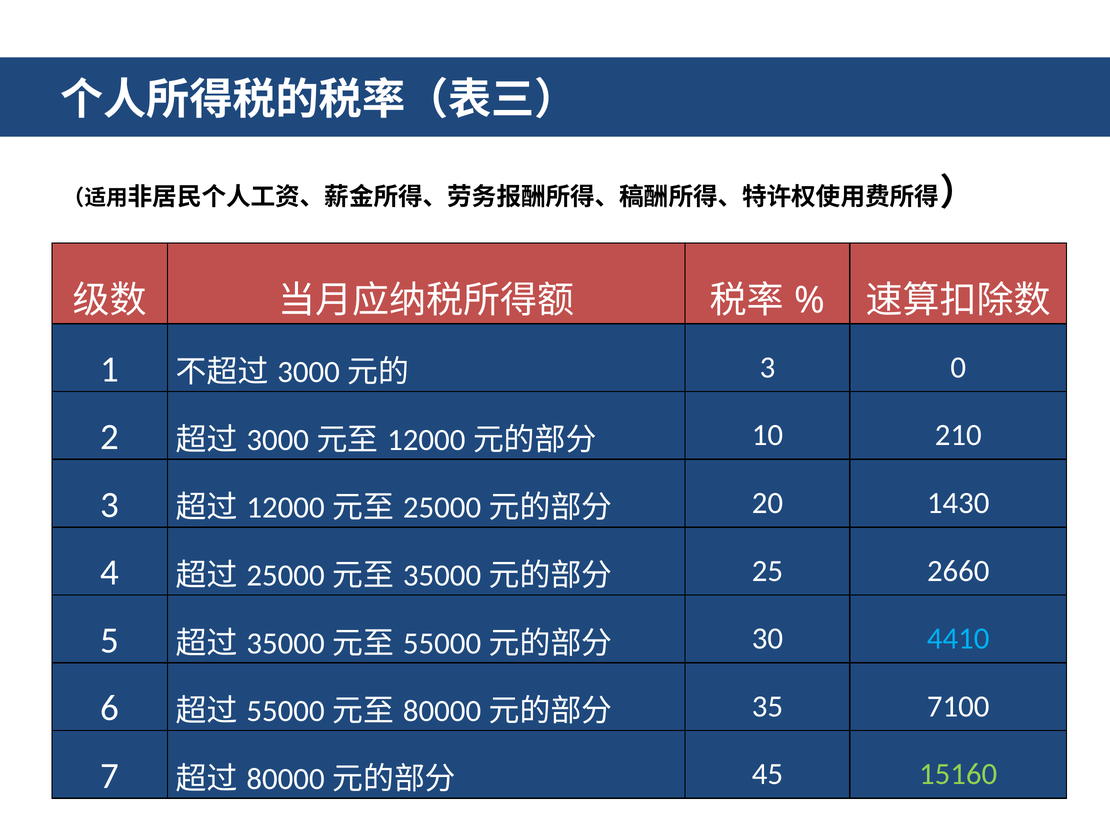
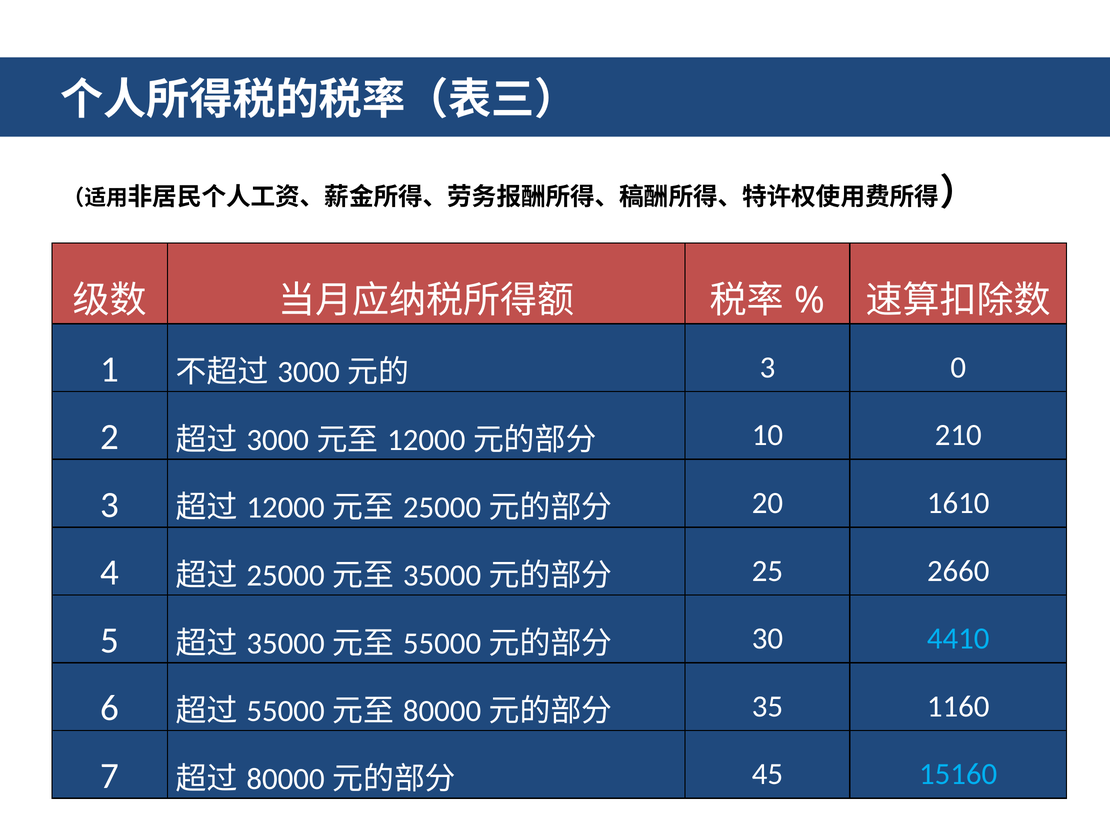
1430: 1430 -> 1610
7100: 7100 -> 1160
15160 colour: light green -> light blue
